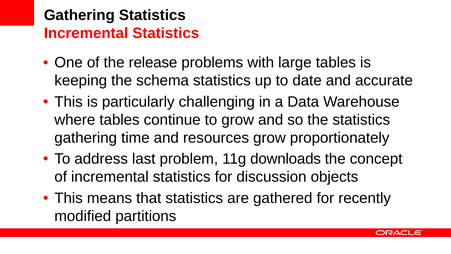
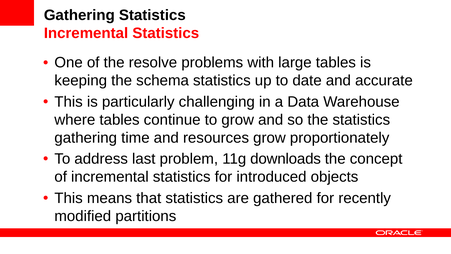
release: release -> resolve
discussion: discussion -> introduced
